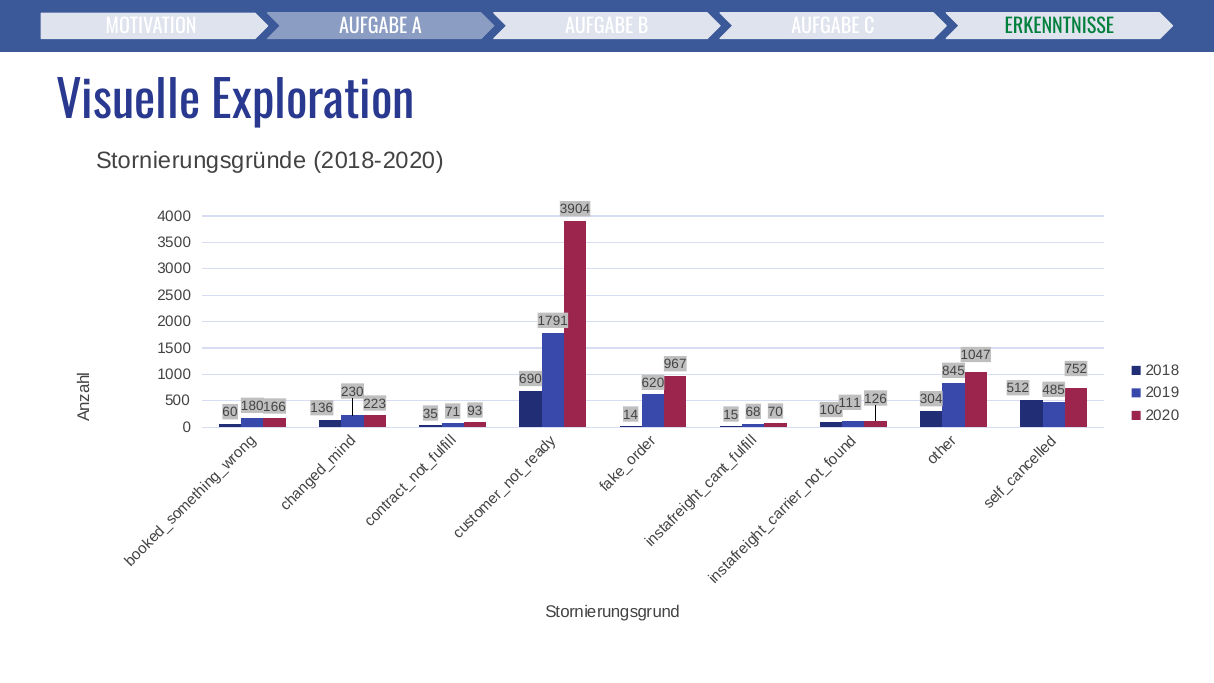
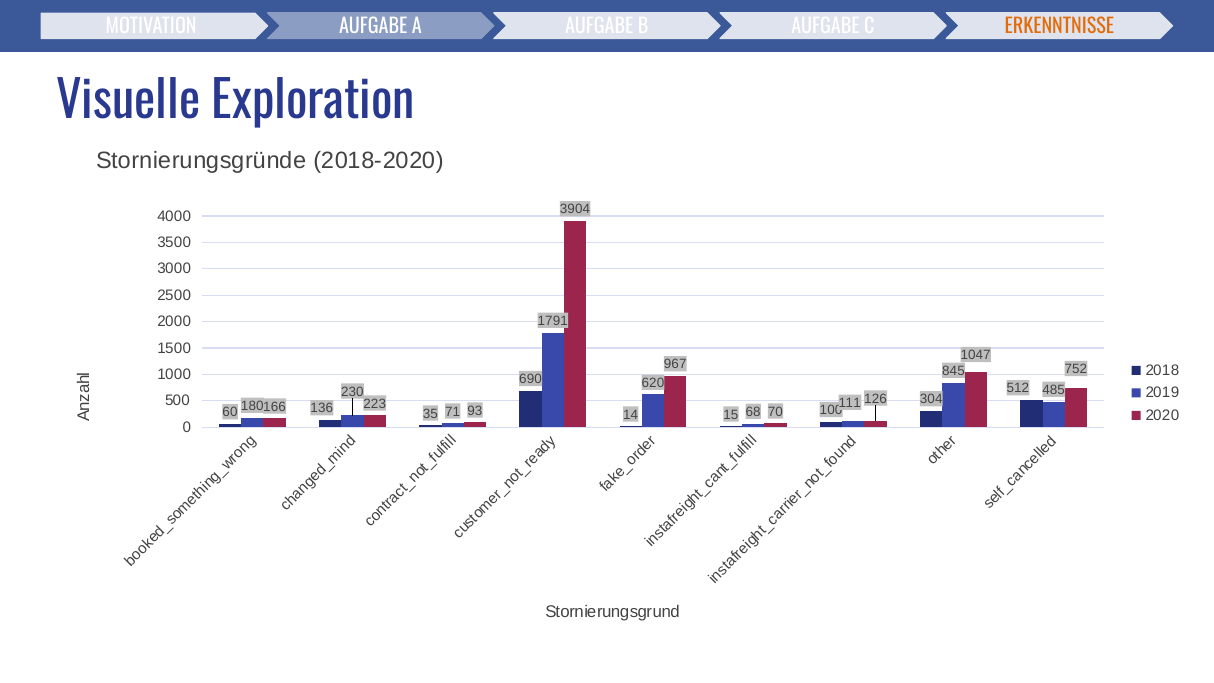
ERKENNTNISSE colour: green -> orange
